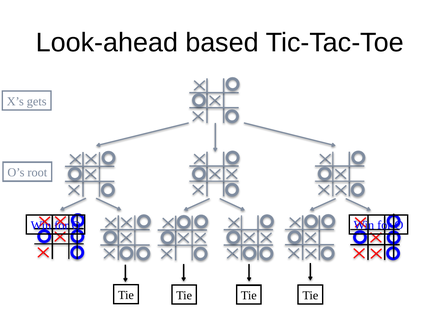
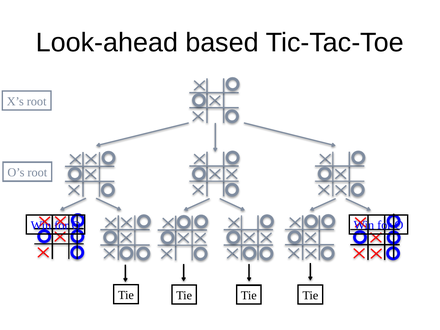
X’s gets: gets -> root
